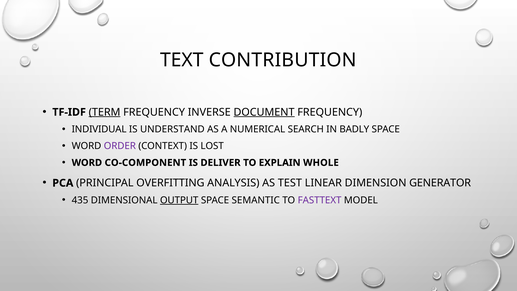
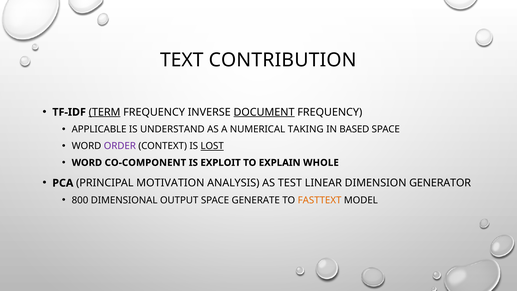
INDIVIDUAL: INDIVIDUAL -> APPLICABLE
SEARCH: SEARCH -> TAKING
BADLY: BADLY -> BASED
LOST underline: none -> present
DELIVER: DELIVER -> EXPLOIT
OVERFITTING: OVERFITTING -> MOTIVATION
435: 435 -> 800
OUTPUT underline: present -> none
SEMANTIC: SEMANTIC -> GENERATE
FASTTEXT colour: purple -> orange
